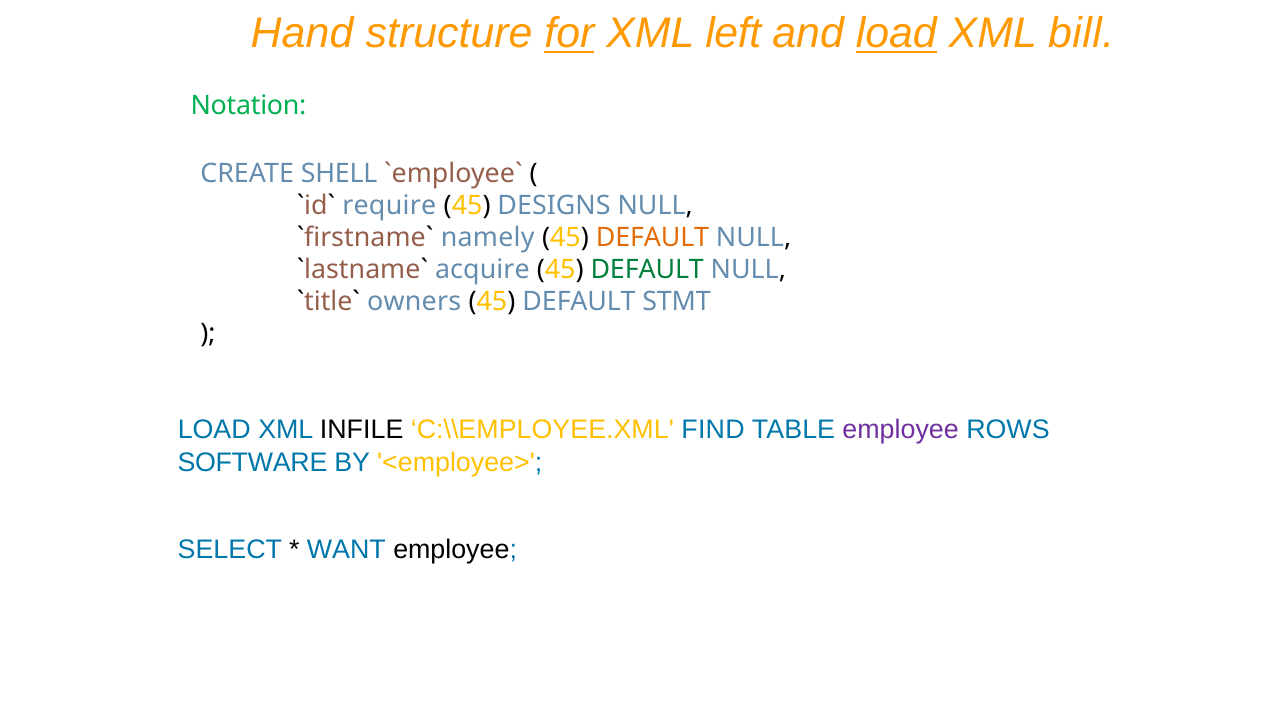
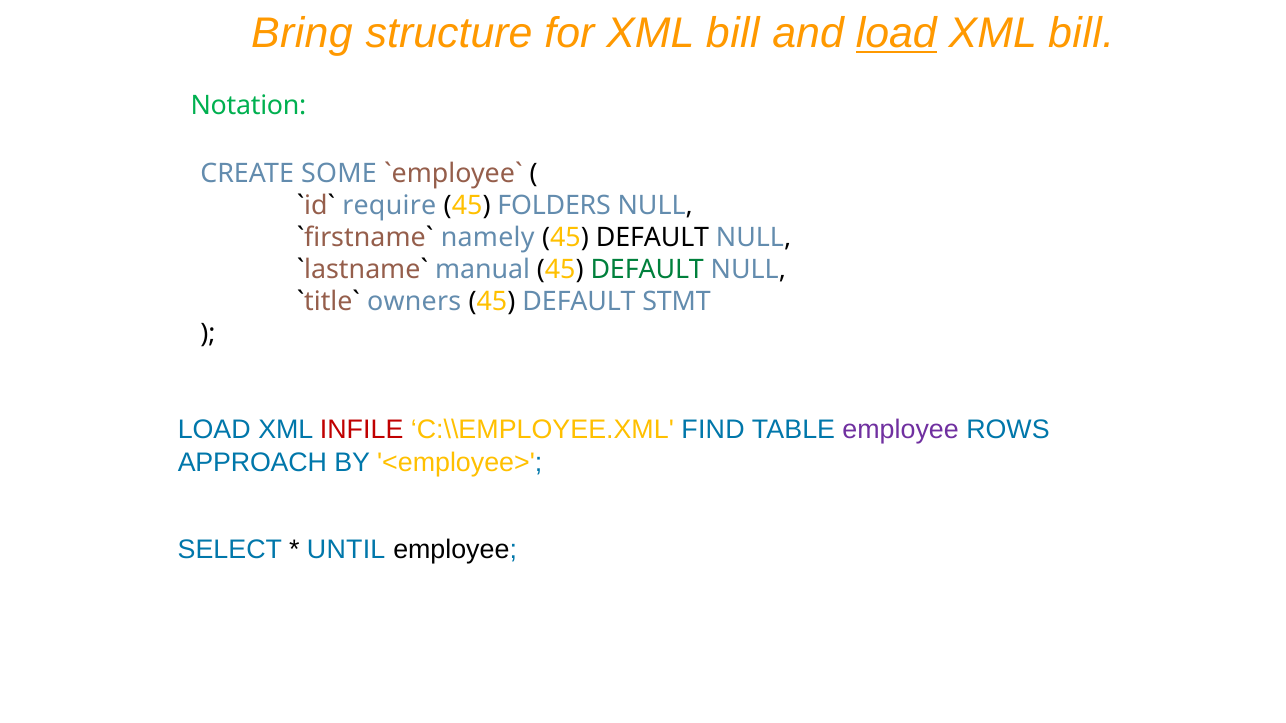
Hand: Hand -> Bring
for underline: present -> none
left at (733, 33): left -> bill
SHELL: SHELL -> SOME
DESIGNS: DESIGNS -> FOLDERS
DEFAULT at (653, 238) colour: orange -> black
acquire: acquire -> manual
INFILE colour: black -> red
SOFTWARE: SOFTWARE -> APPROACH
WANT: WANT -> UNTIL
